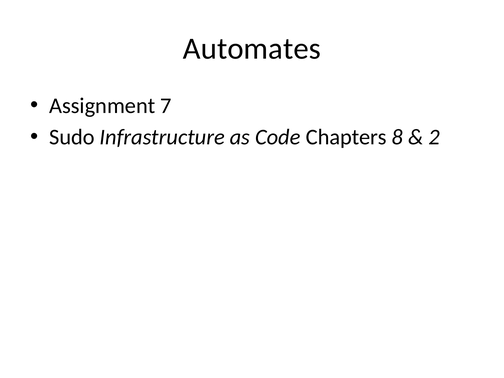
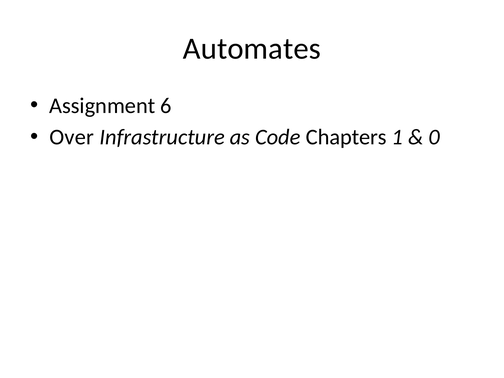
7: 7 -> 6
Sudo: Sudo -> Over
8: 8 -> 1
2: 2 -> 0
